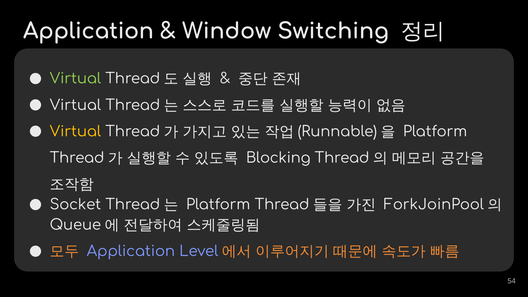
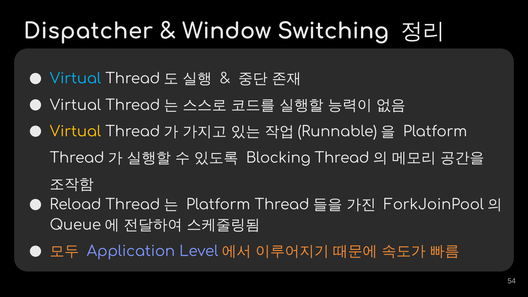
Application at (88, 31): Application -> Dispatcher
Virtual at (75, 79) colour: light green -> light blue
Socket: Socket -> Reload
